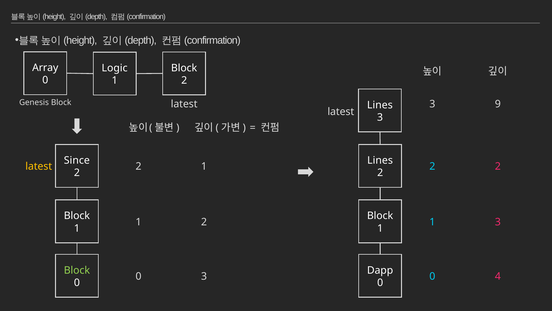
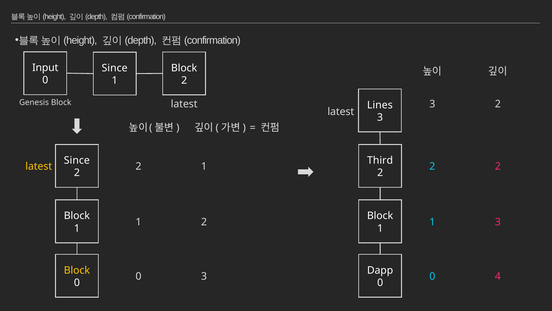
Array: Array -> Input
Logic at (115, 68): Logic -> Since
9 at (498, 104): 9 -> 2
Lines at (380, 160): Lines -> Third
Block at (77, 270) colour: light green -> yellow
